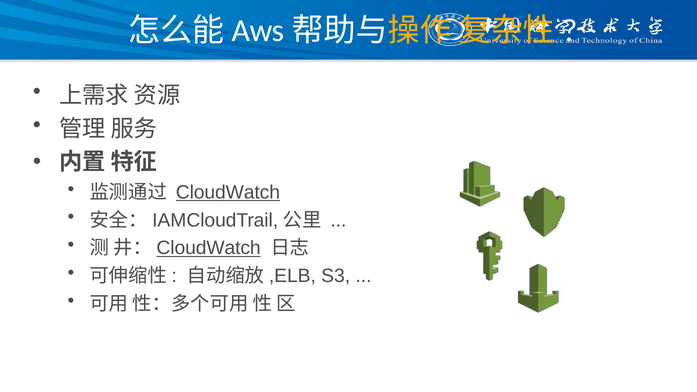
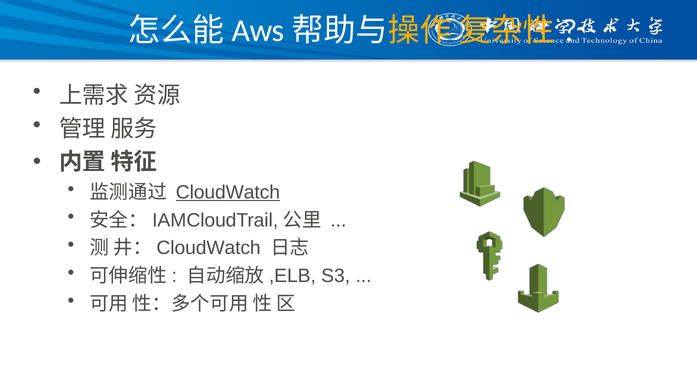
CloudWatch at (209, 248) underline: present -> none
